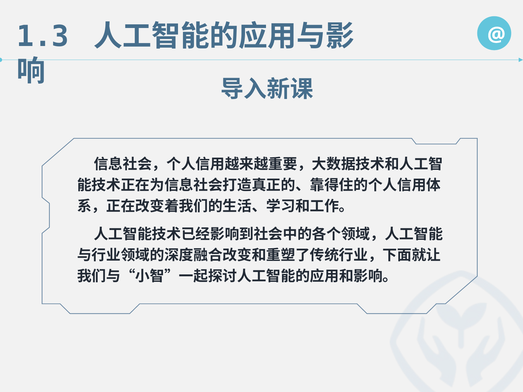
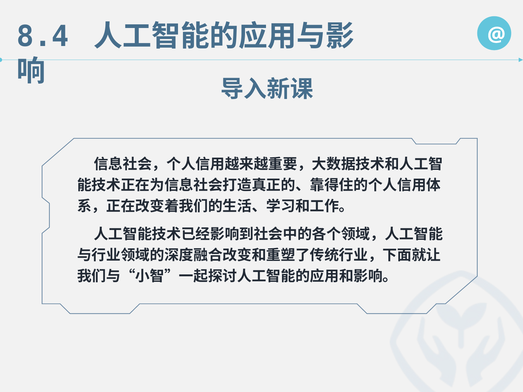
1.3: 1.3 -> 8.4
